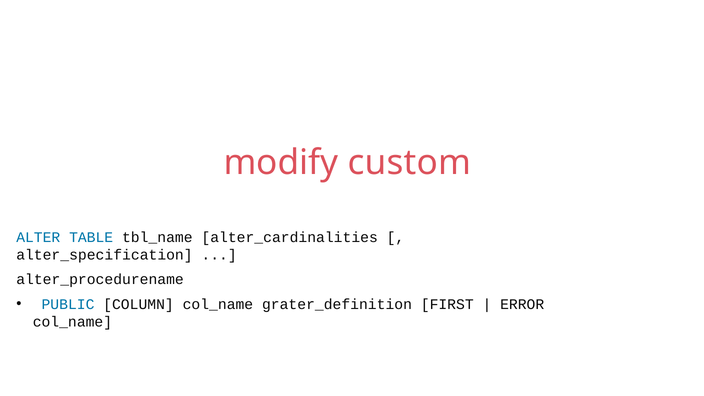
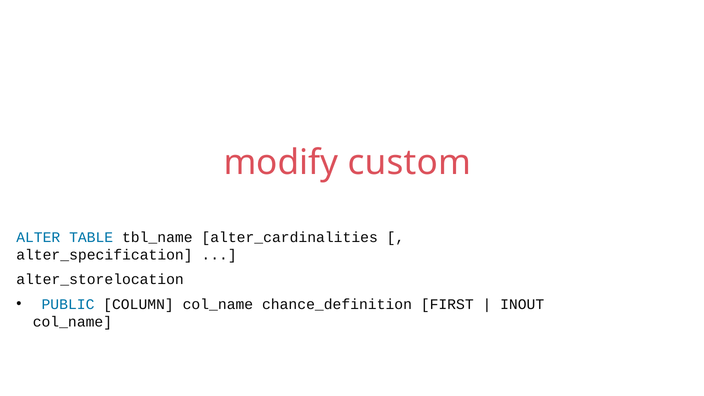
alter_procedurename: alter_procedurename -> alter_storelocation
grater_definition: grater_definition -> chance_definition
ERROR: ERROR -> INOUT
